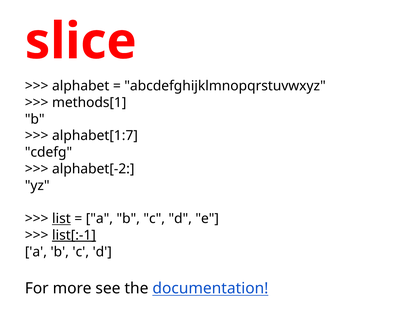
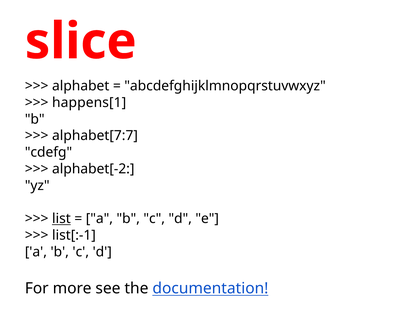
methods[1: methods[1 -> happens[1
alphabet[1:7: alphabet[1:7 -> alphabet[7:7
list[:-1 underline: present -> none
